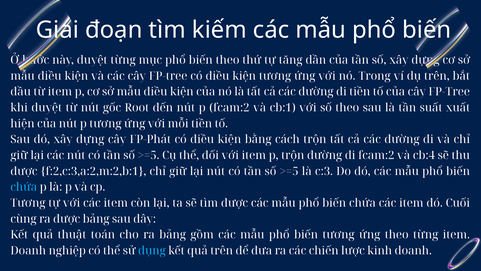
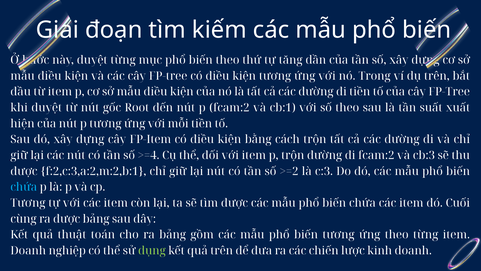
FP-Phát: FP-Phát -> FP-Item
>=5 at (149, 155): >=5 -> >=4
cb:4: cb:4 -> cb:3
>=5 at (289, 171): >=5 -> >=2
dụng colour: light blue -> light green
